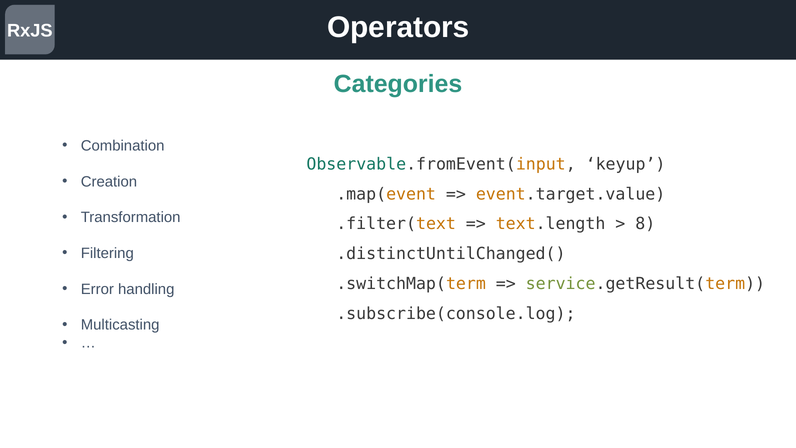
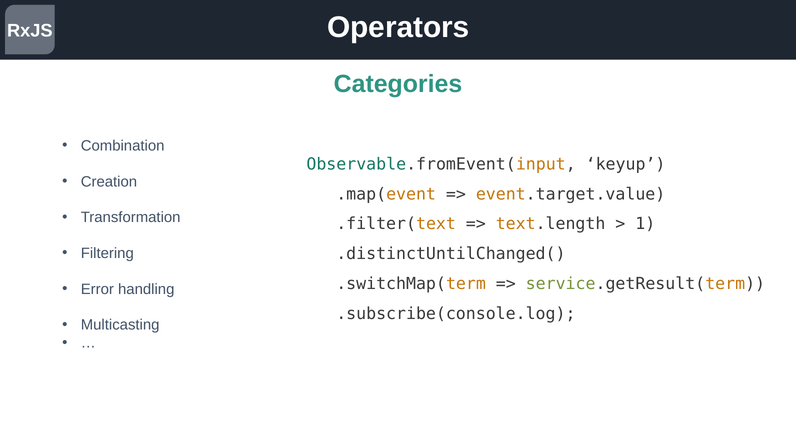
8: 8 -> 1
